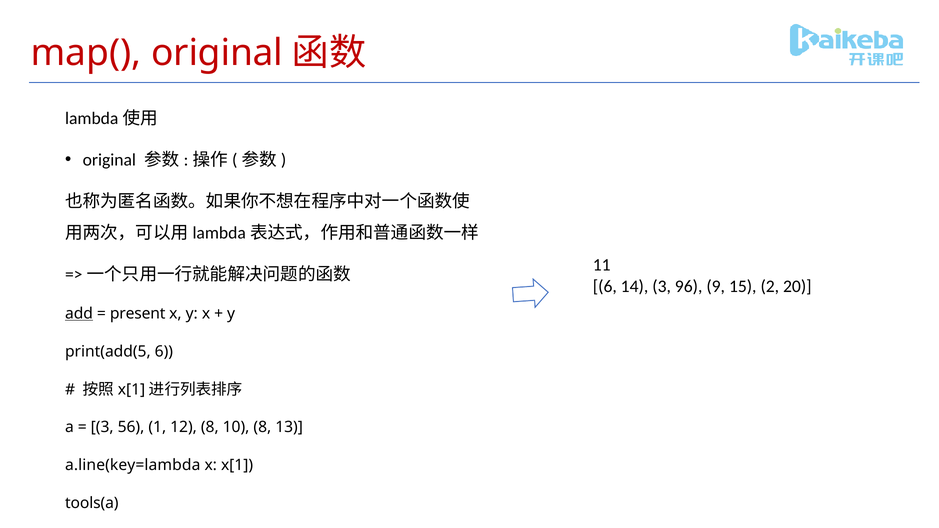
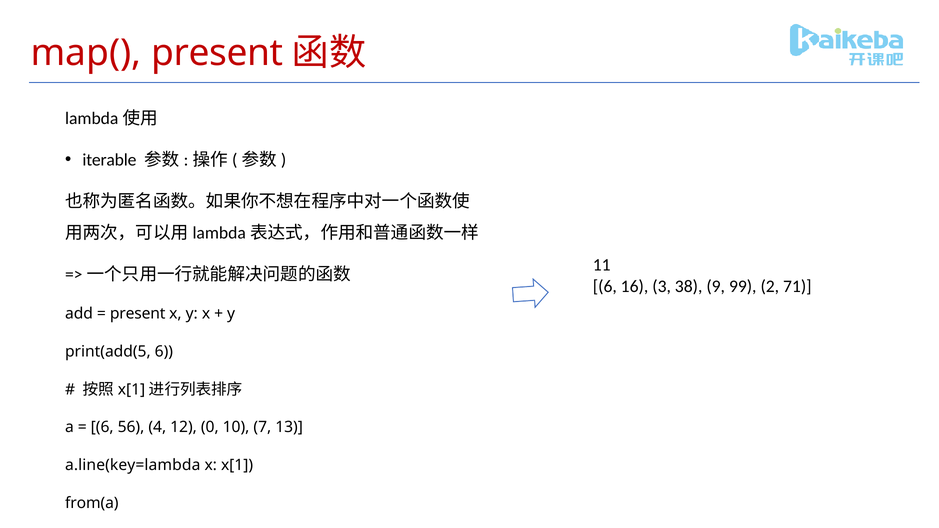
map( original: original -> present
original at (109, 160): original -> iterable
14: 14 -> 16
96: 96 -> 38
15: 15 -> 99
20: 20 -> 71
add underline: present -> none
3 at (102, 427): 3 -> 6
1: 1 -> 4
12 8: 8 -> 0
10 8: 8 -> 7
tools(a: tools(a -> from(a
